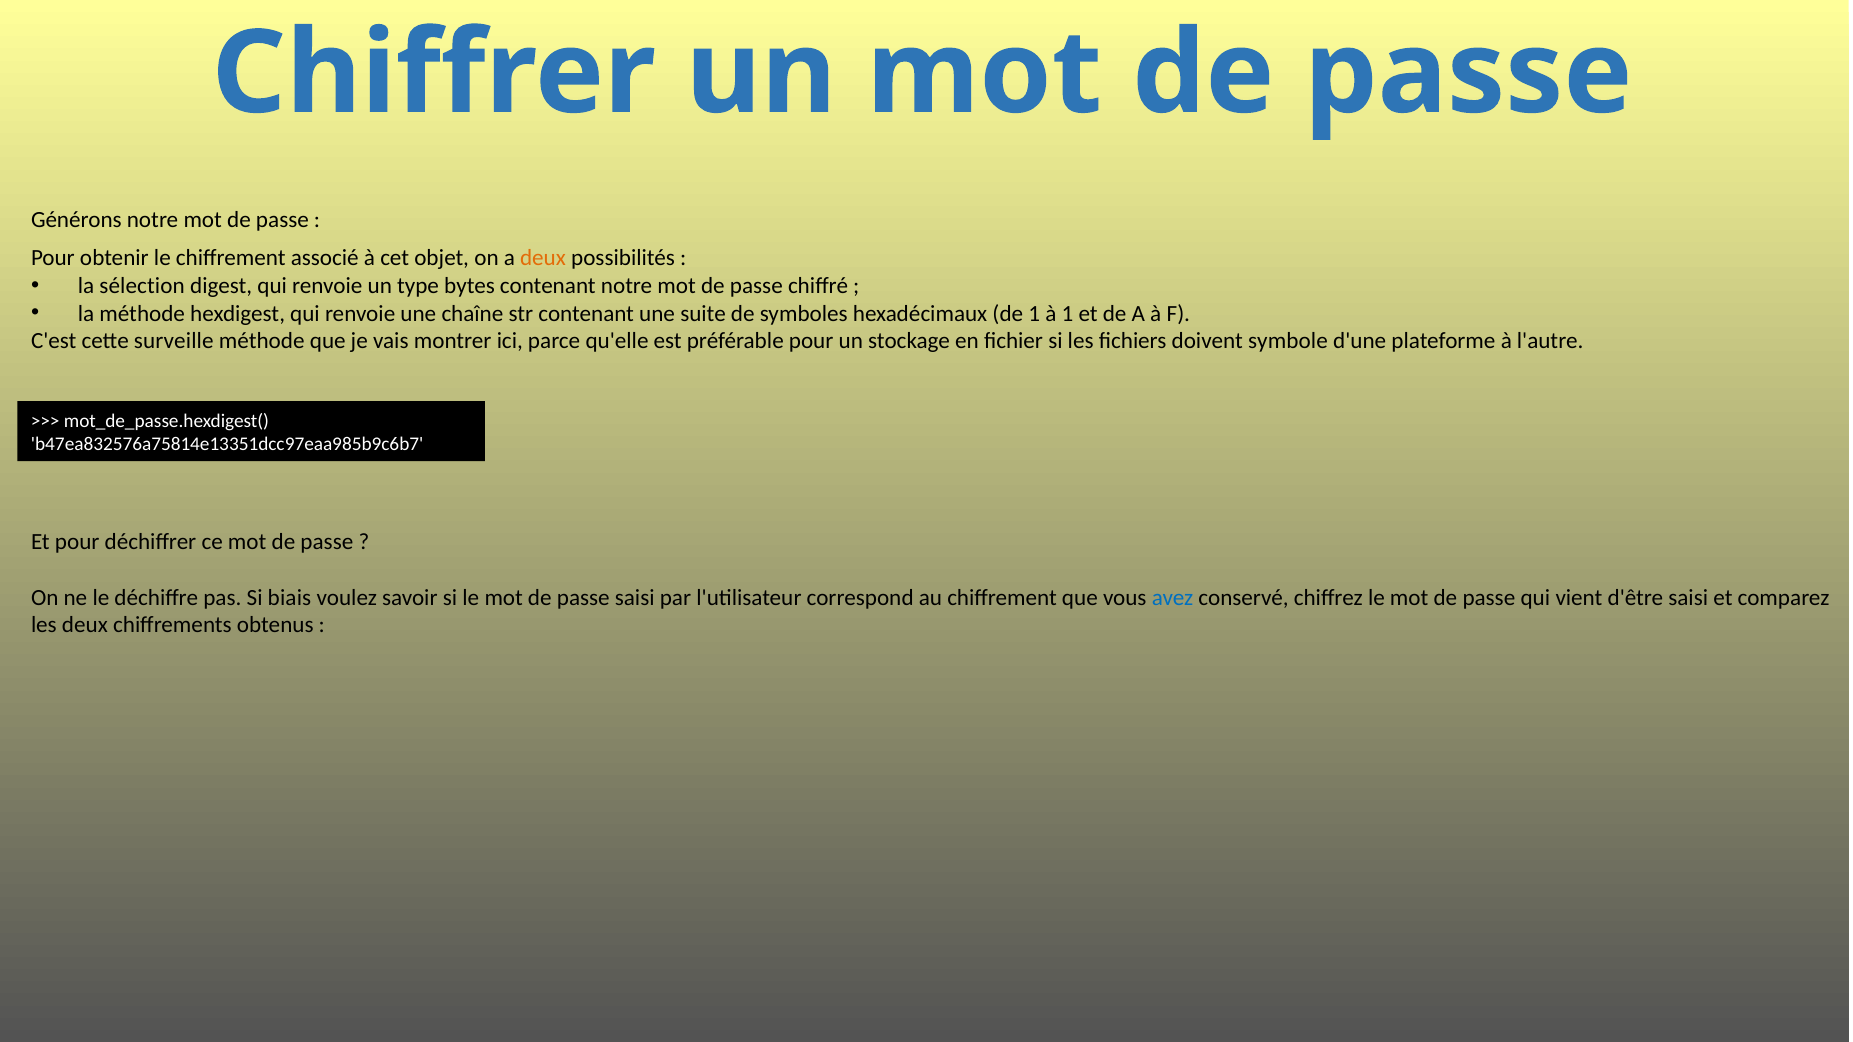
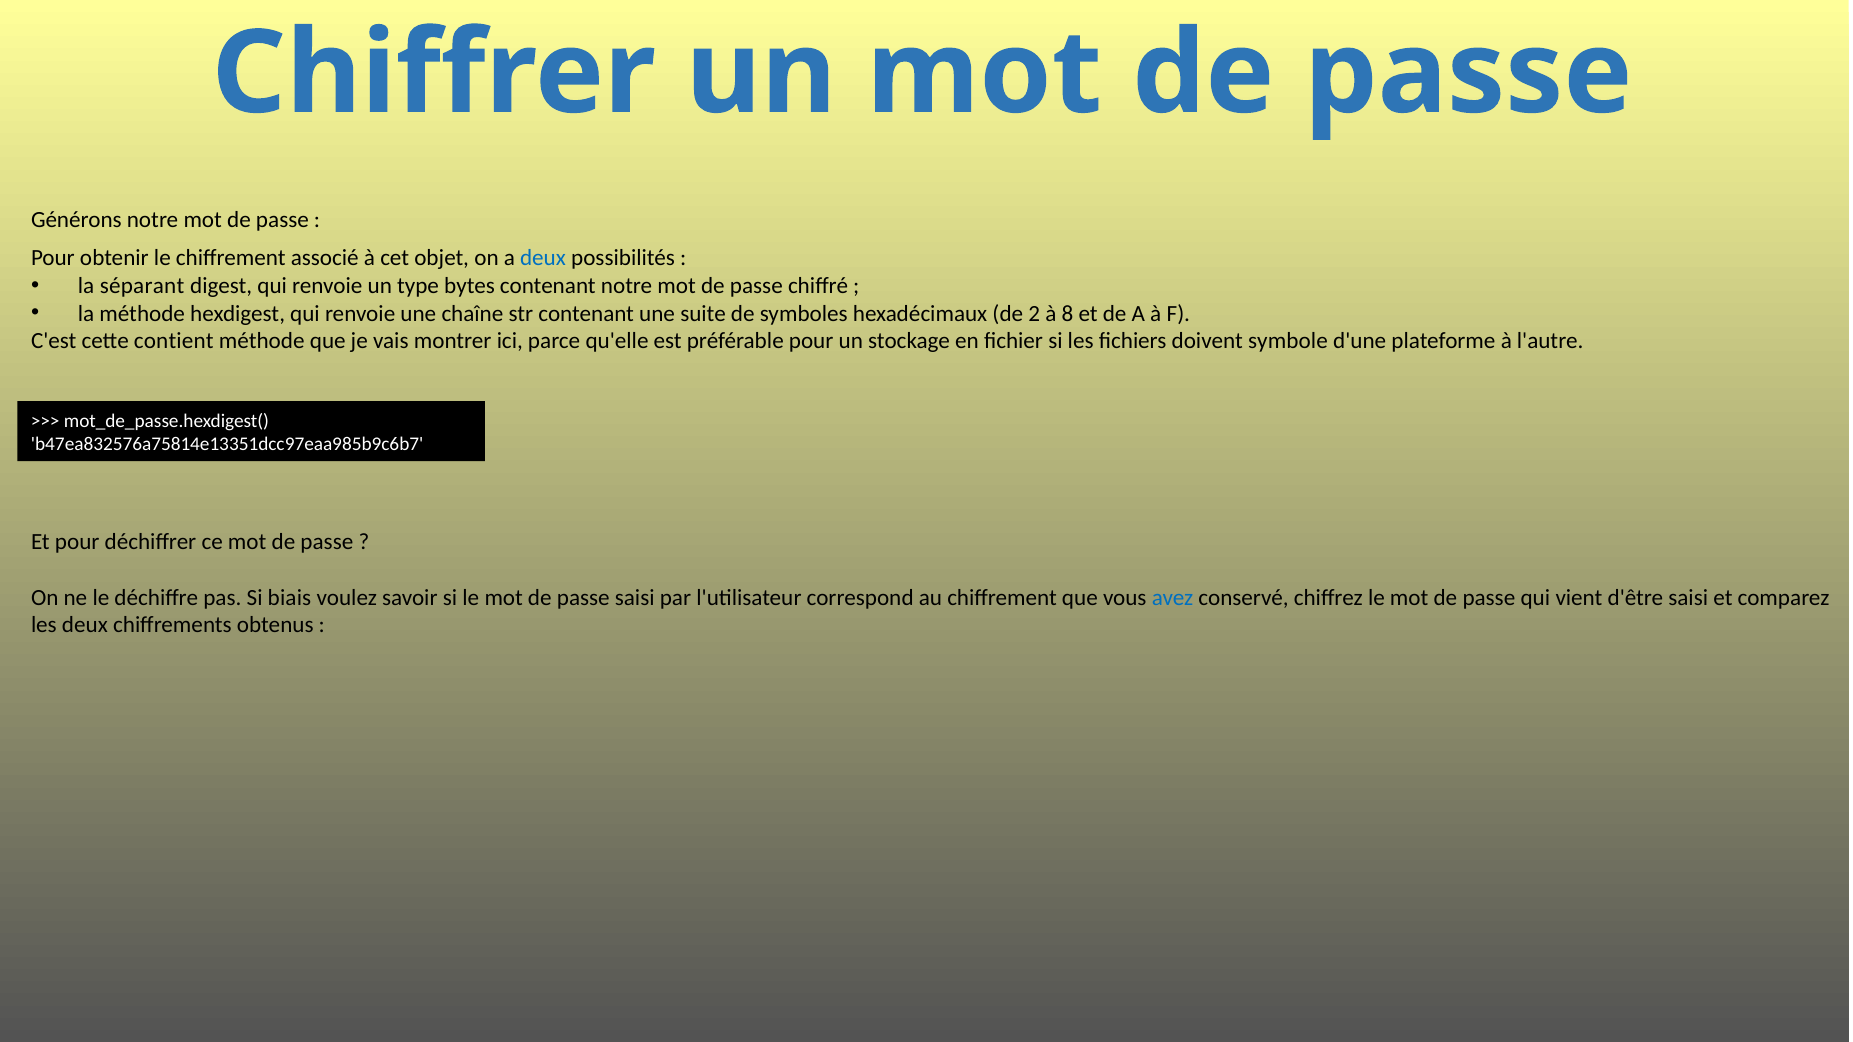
deux at (543, 258) colour: orange -> blue
sélection: sélection -> séparant
de 1: 1 -> 2
à 1: 1 -> 8
surveille: surveille -> contient
